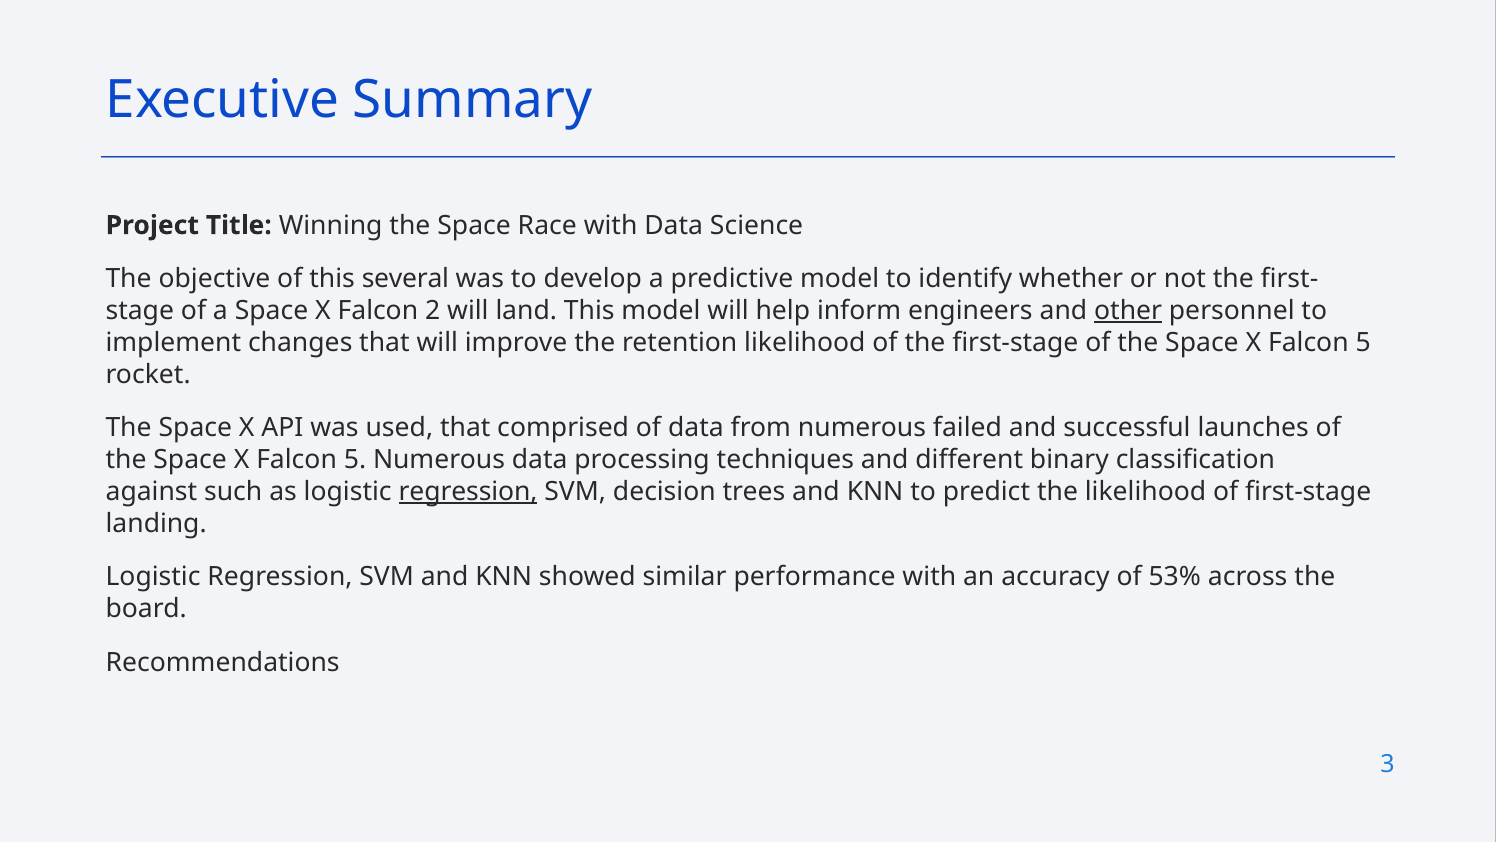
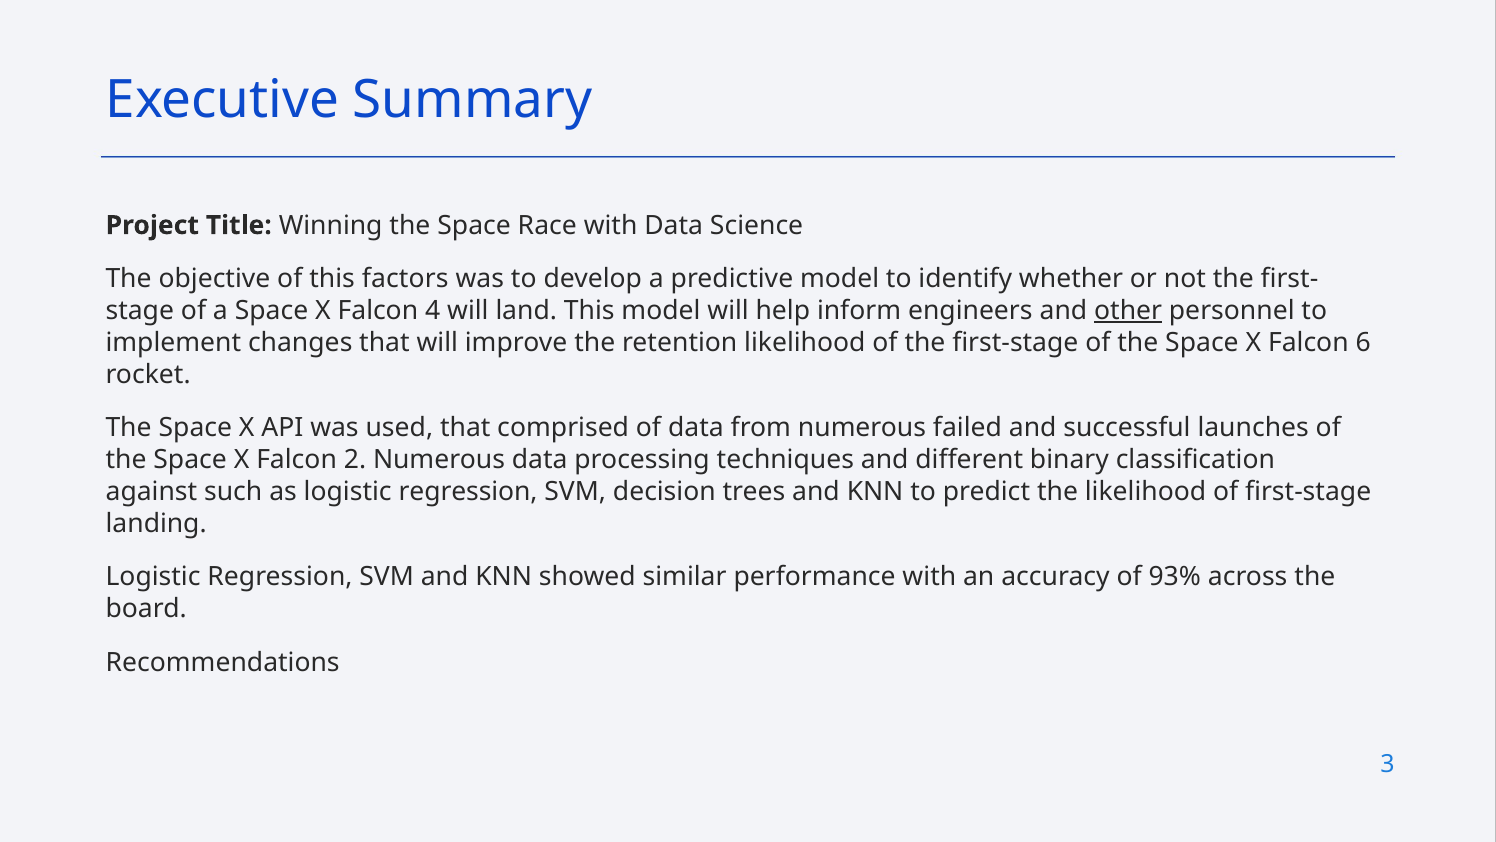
several: several -> factors
2: 2 -> 4
5 at (1363, 342): 5 -> 6
5 at (355, 460): 5 -> 2
regression at (468, 491) underline: present -> none
53%: 53% -> 93%
